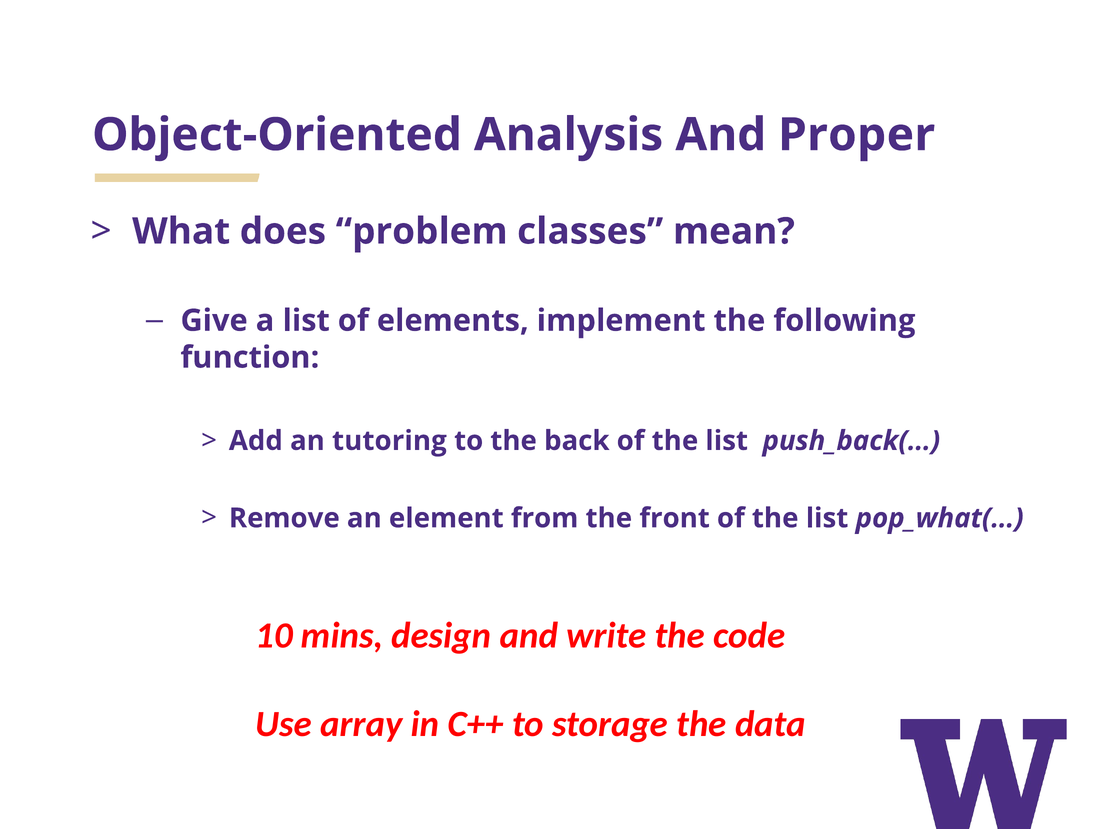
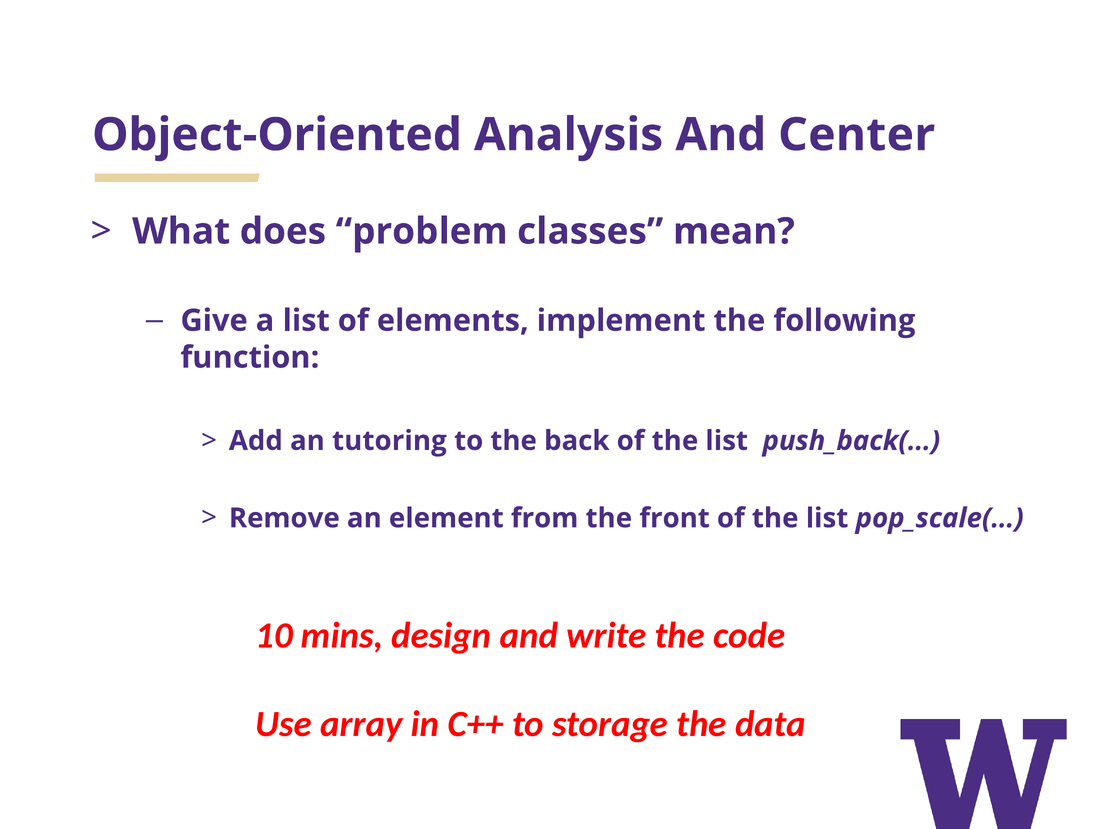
Proper: Proper -> Center
pop_what(…: pop_what(… -> pop_scale(…
